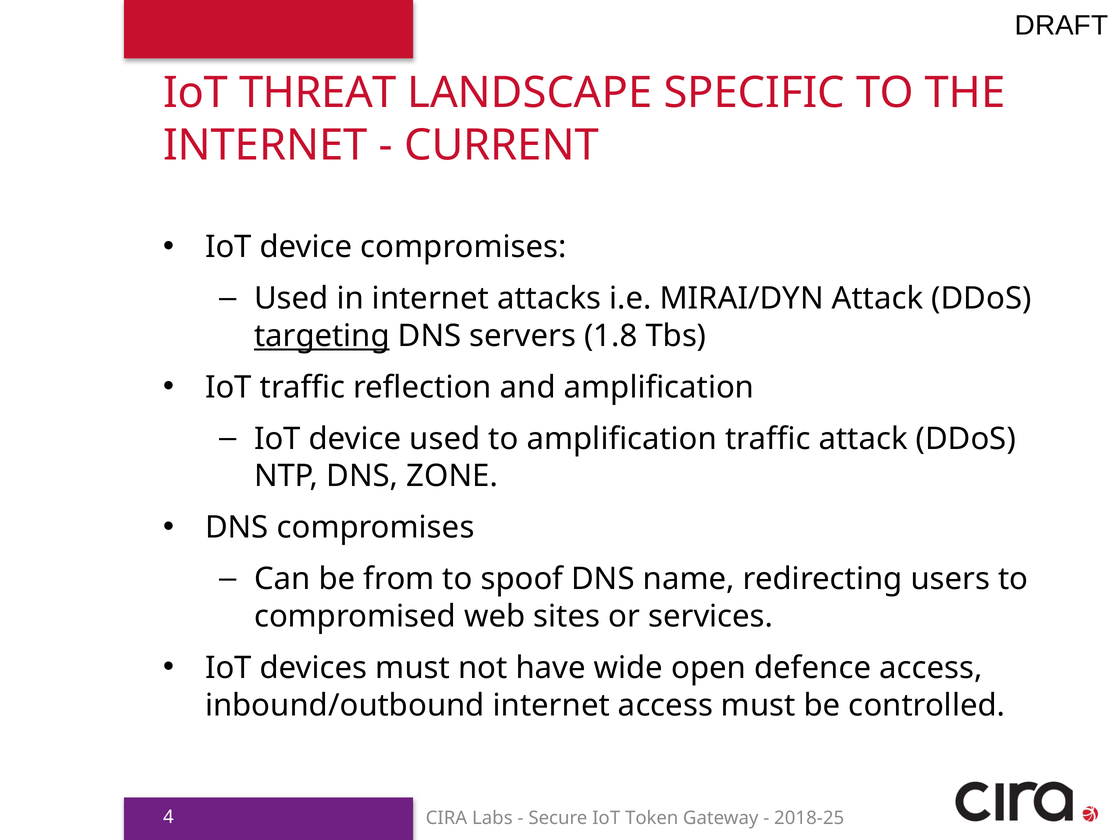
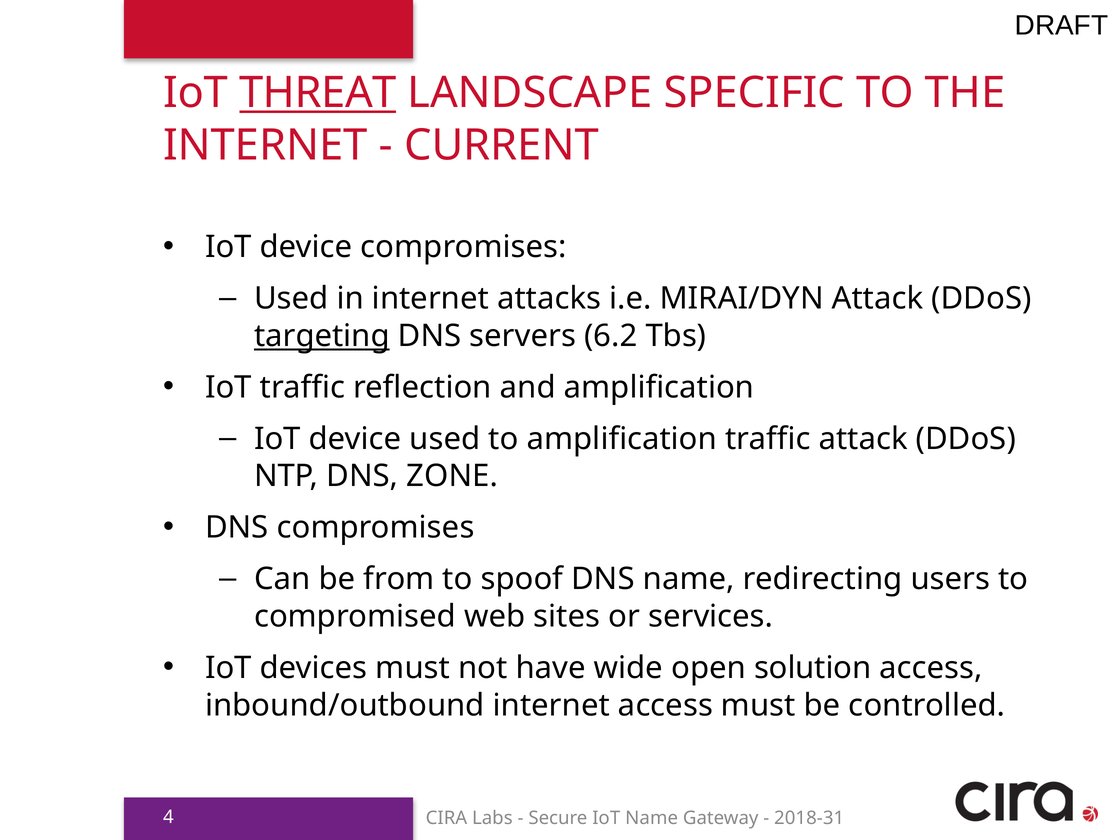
THREAT underline: none -> present
1.8: 1.8 -> 6.2
defence: defence -> solution
IoT Token: Token -> Name
2018-25: 2018-25 -> 2018-31
